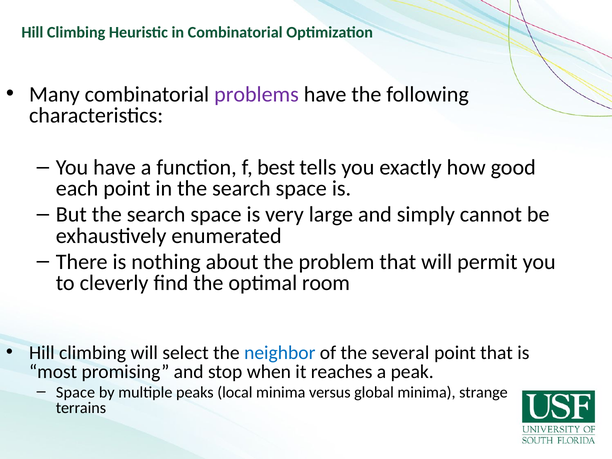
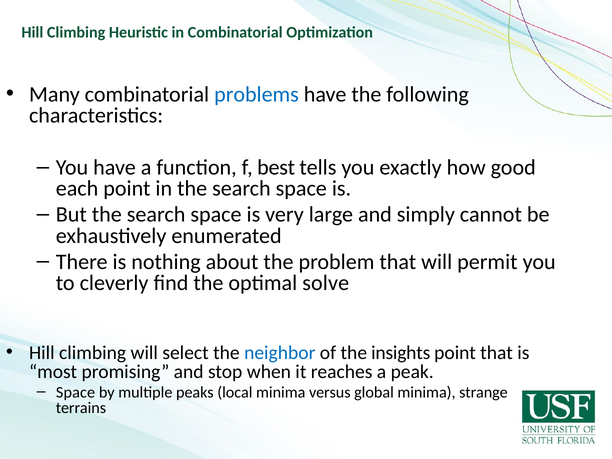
problems colour: purple -> blue
room: room -> solve
several: several -> insights
